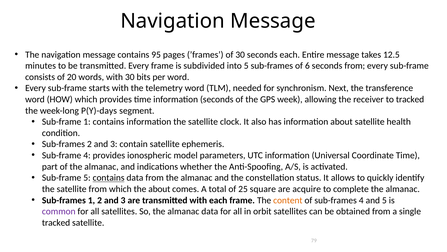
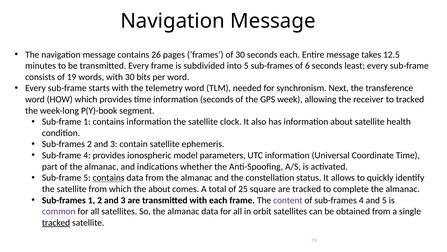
95: 95 -> 26
seconds from: from -> least
20: 20 -> 19
P(Y)-days: P(Y)-days -> P(Y)-book
are acquire: acquire -> tracked
content colour: orange -> purple
tracked at (56, 222) underline: none -> present
